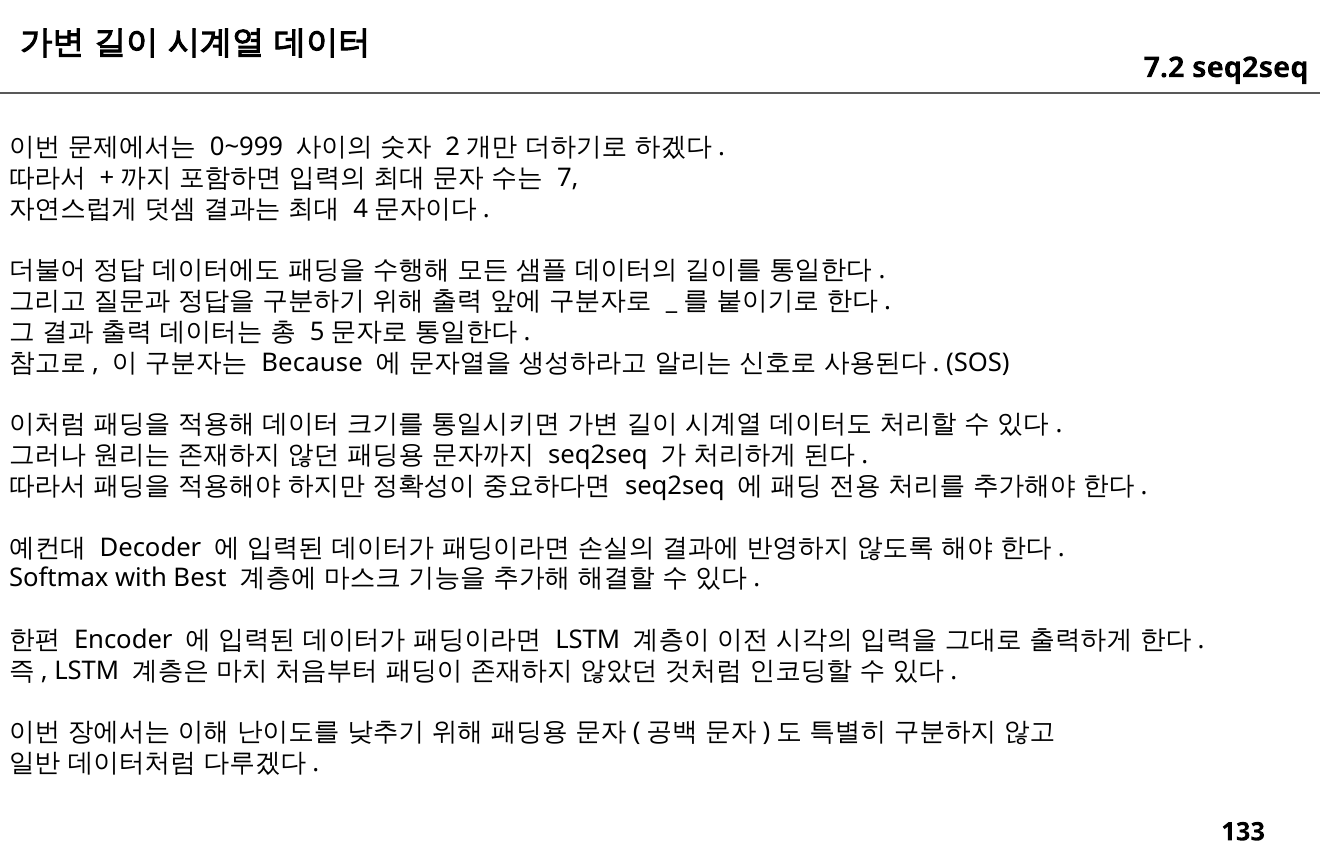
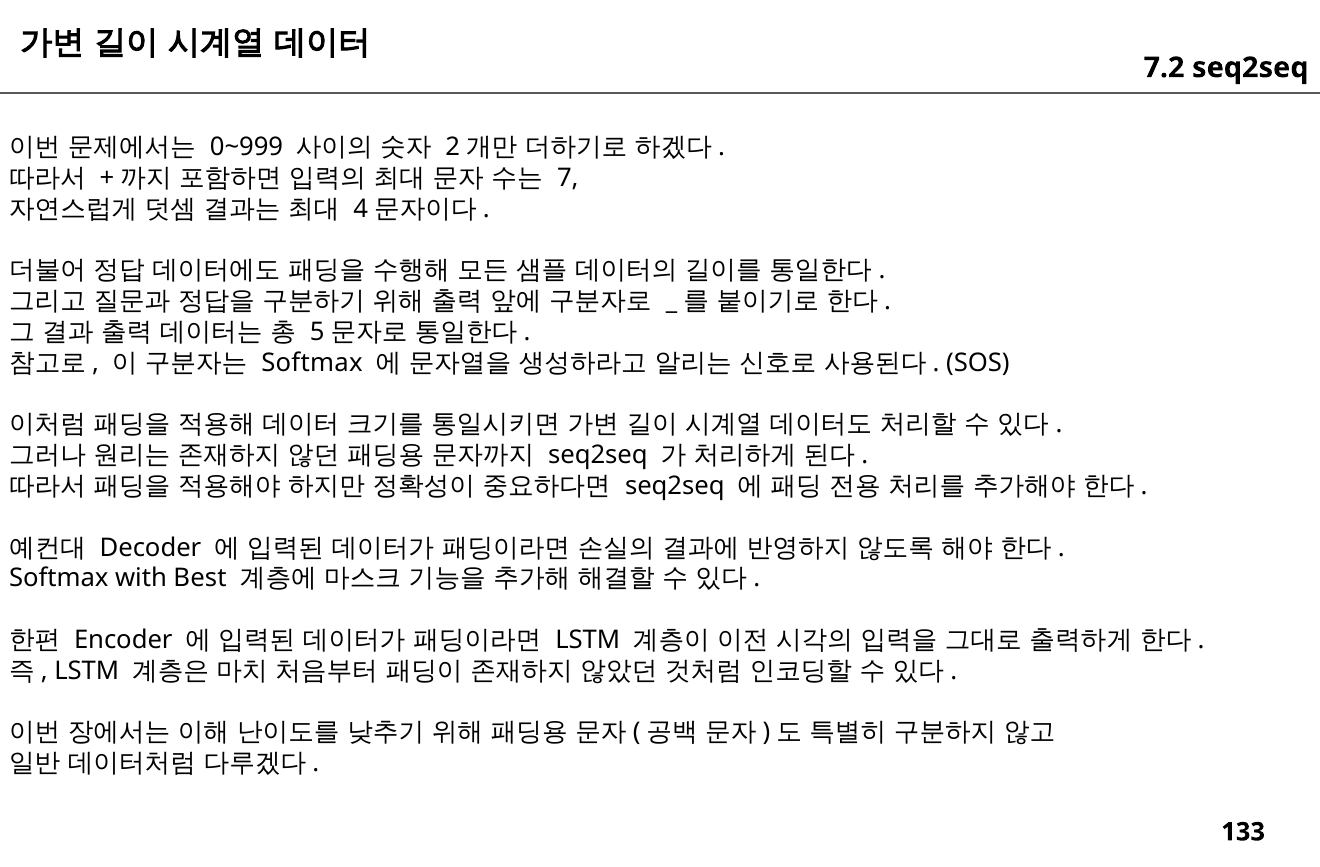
Because at (312, 363): Because -> Softmax
